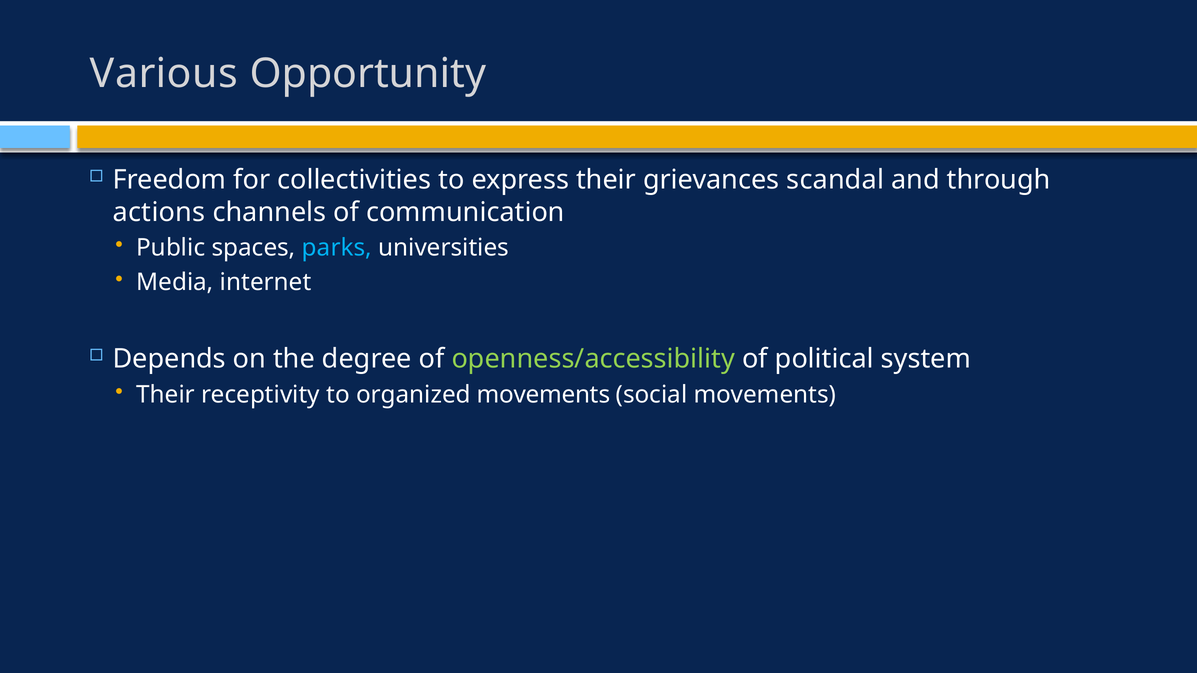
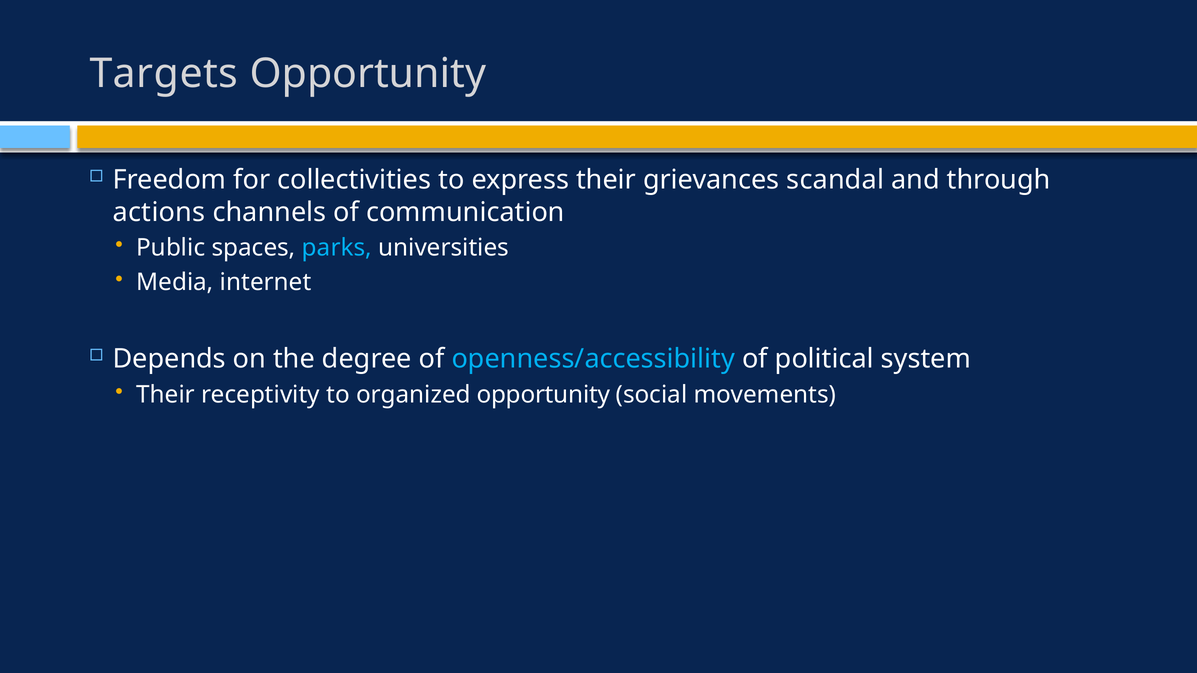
Various: Various -> Targets
openness/accessibility colour: light green -> light blue
organized movements: movements -> opportunity
